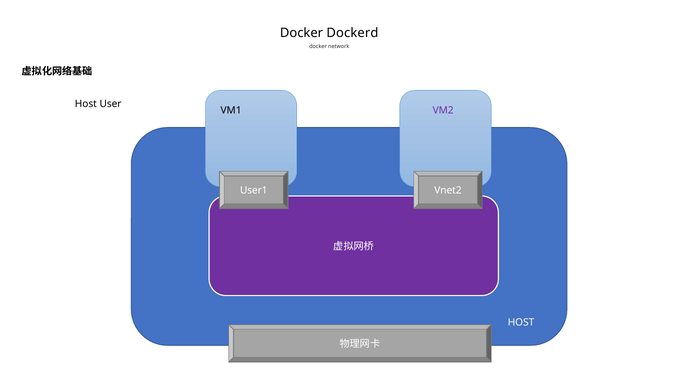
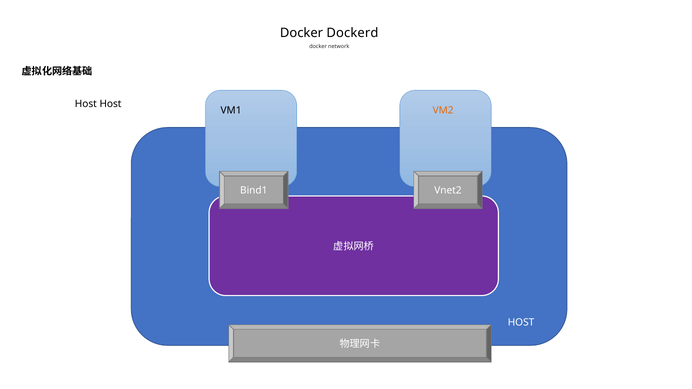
User at (111, 104): User -> Host
VM2 colour: purple -> orange
User1: User1 -> Bind1
